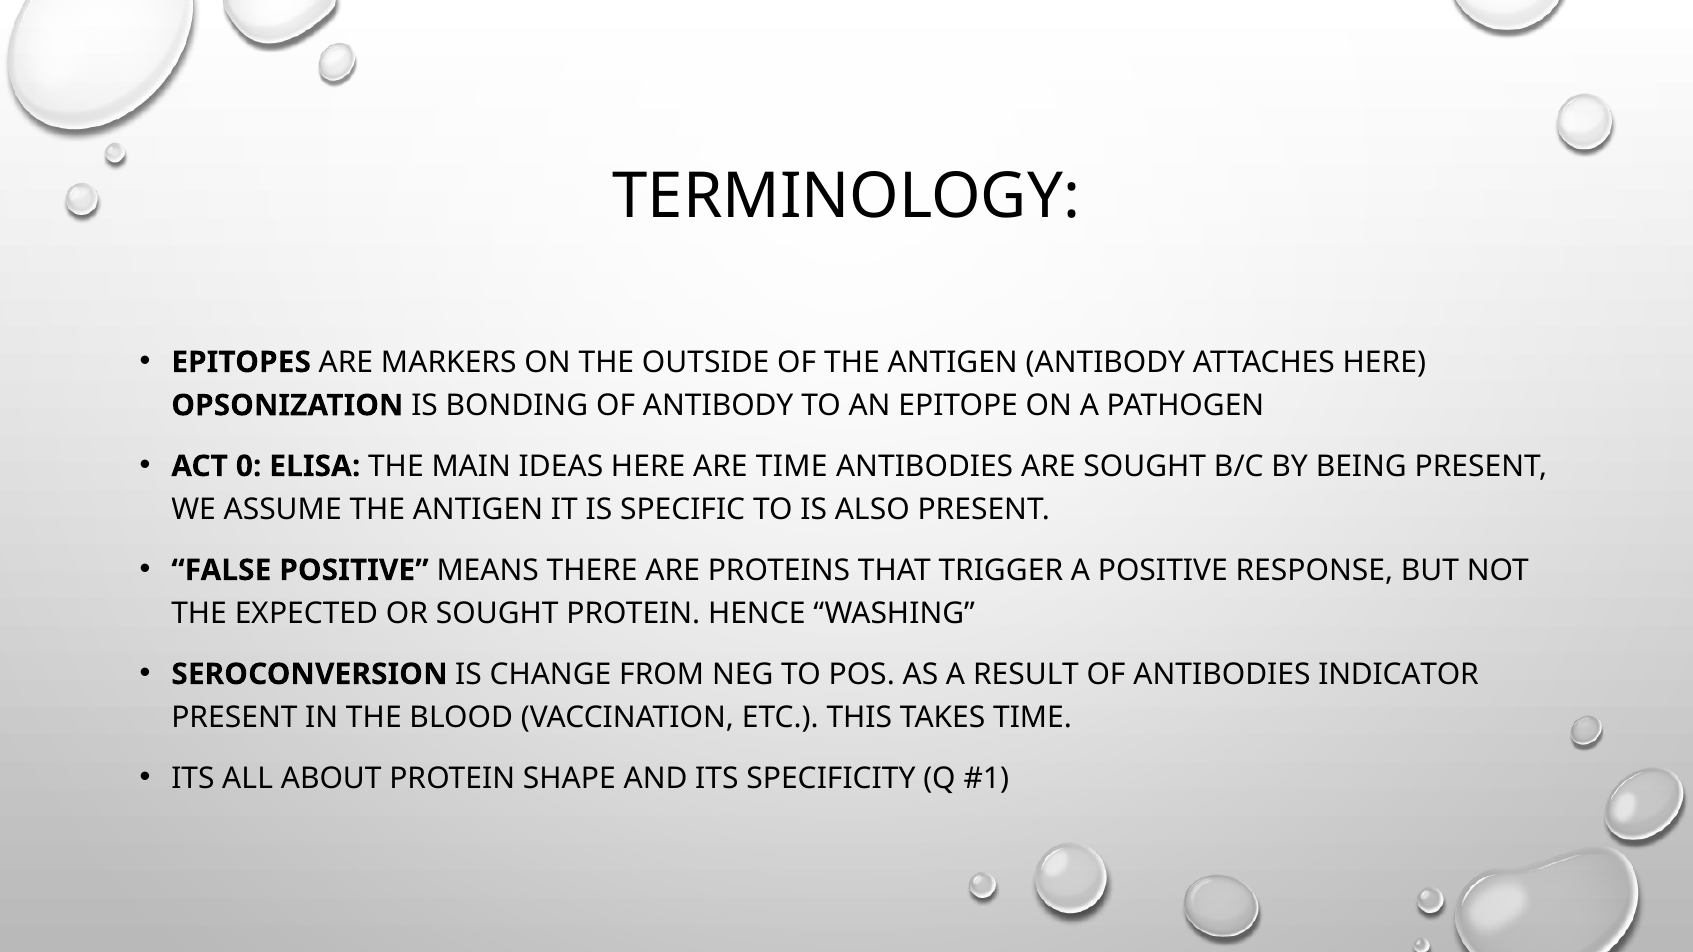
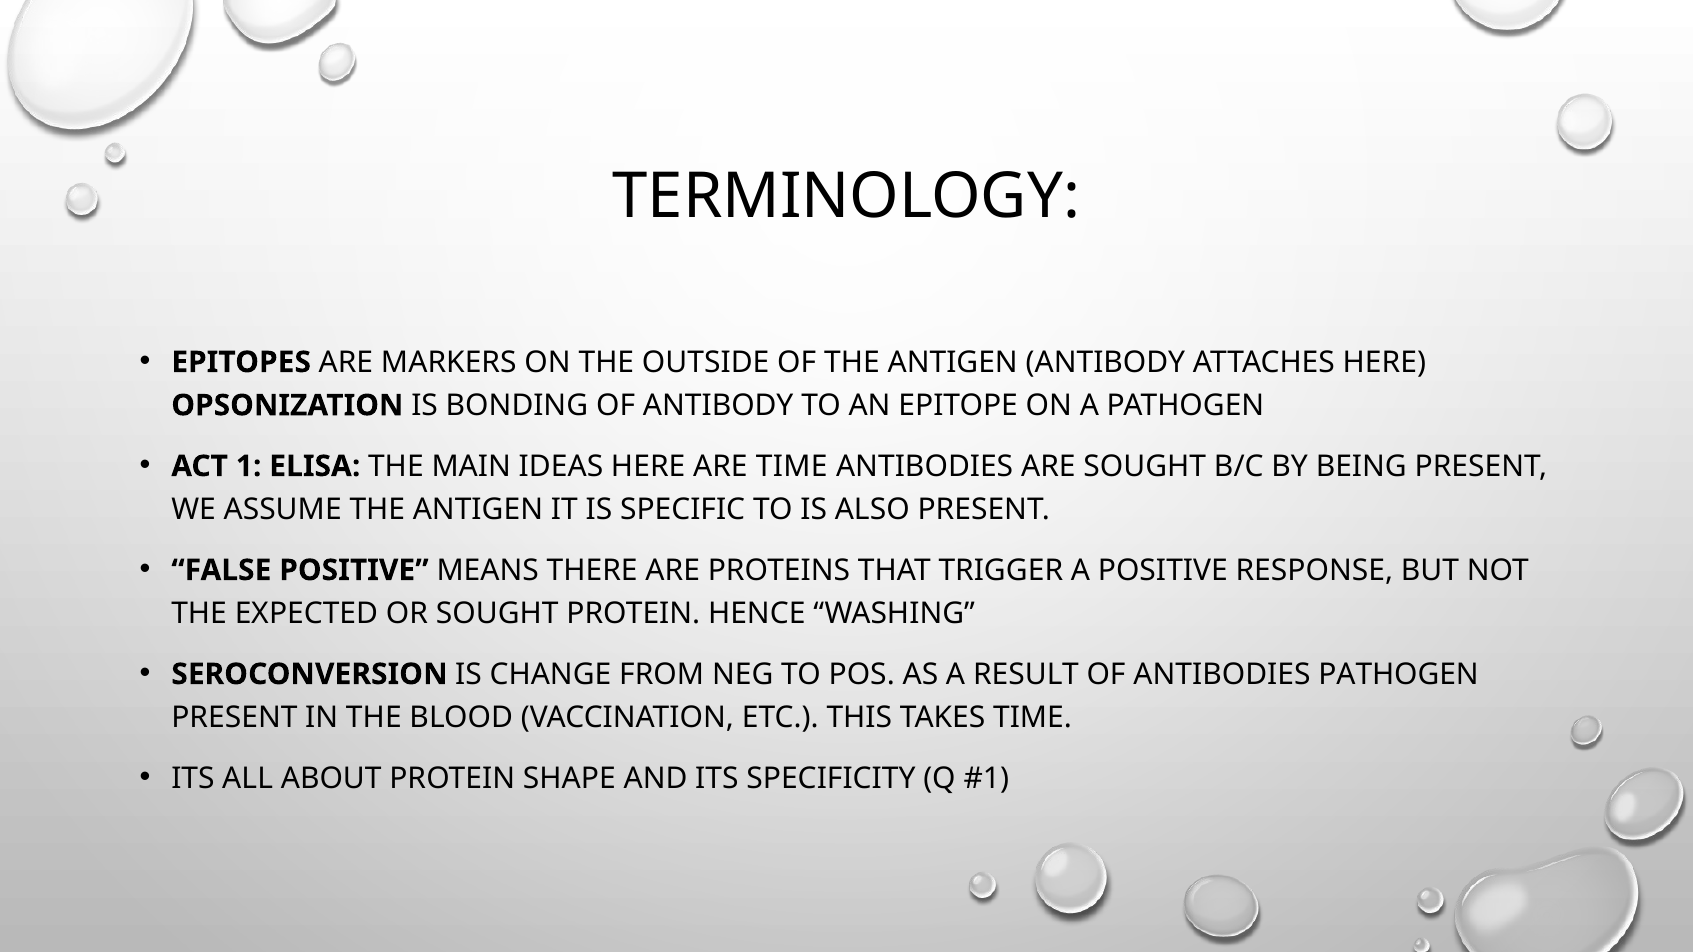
0: 0 -> 1
ANTIBODIES INDICATOR: INDICATOR -> PATHOGEN
